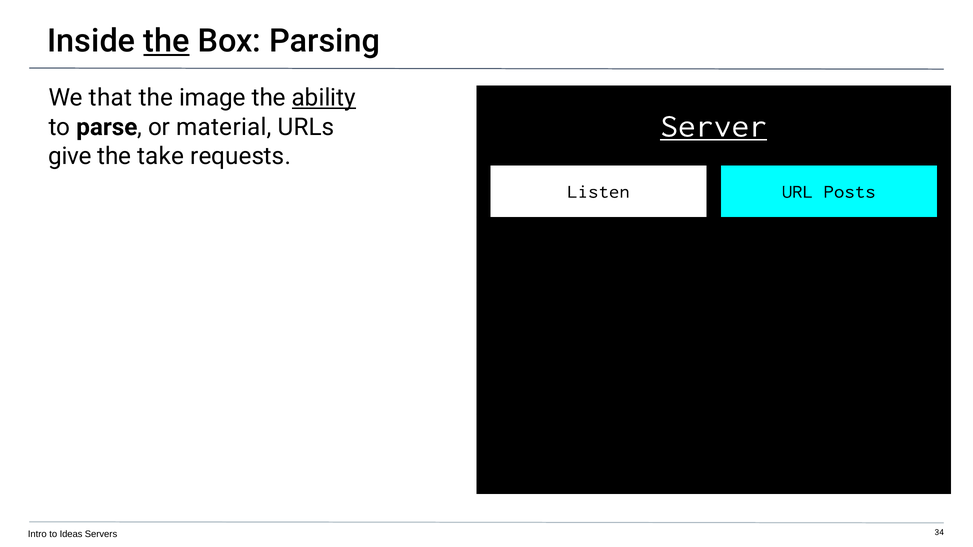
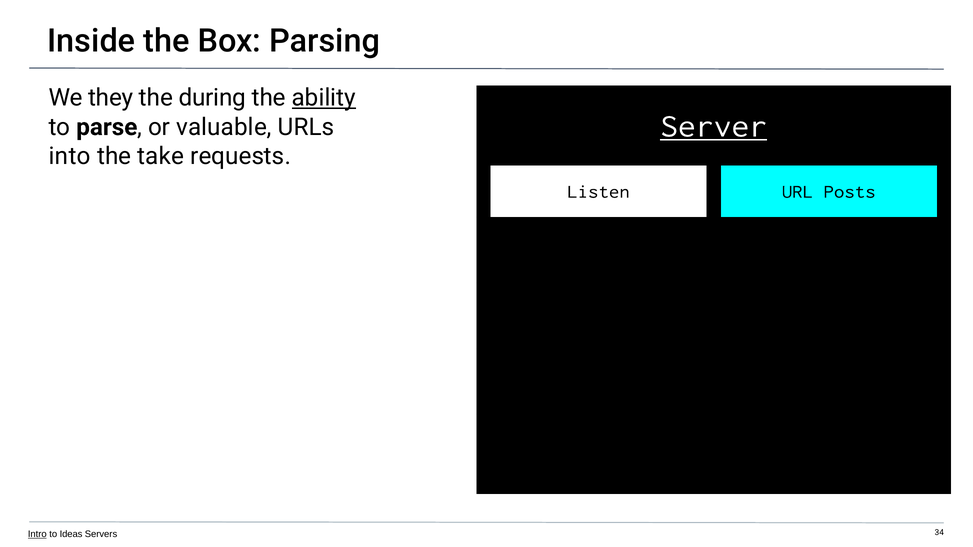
the at (166, 41) underline: present -> none
that: that -> they
image: image -> during
material: material -> valuable
give: give -> into
Intro underline: none -> present
